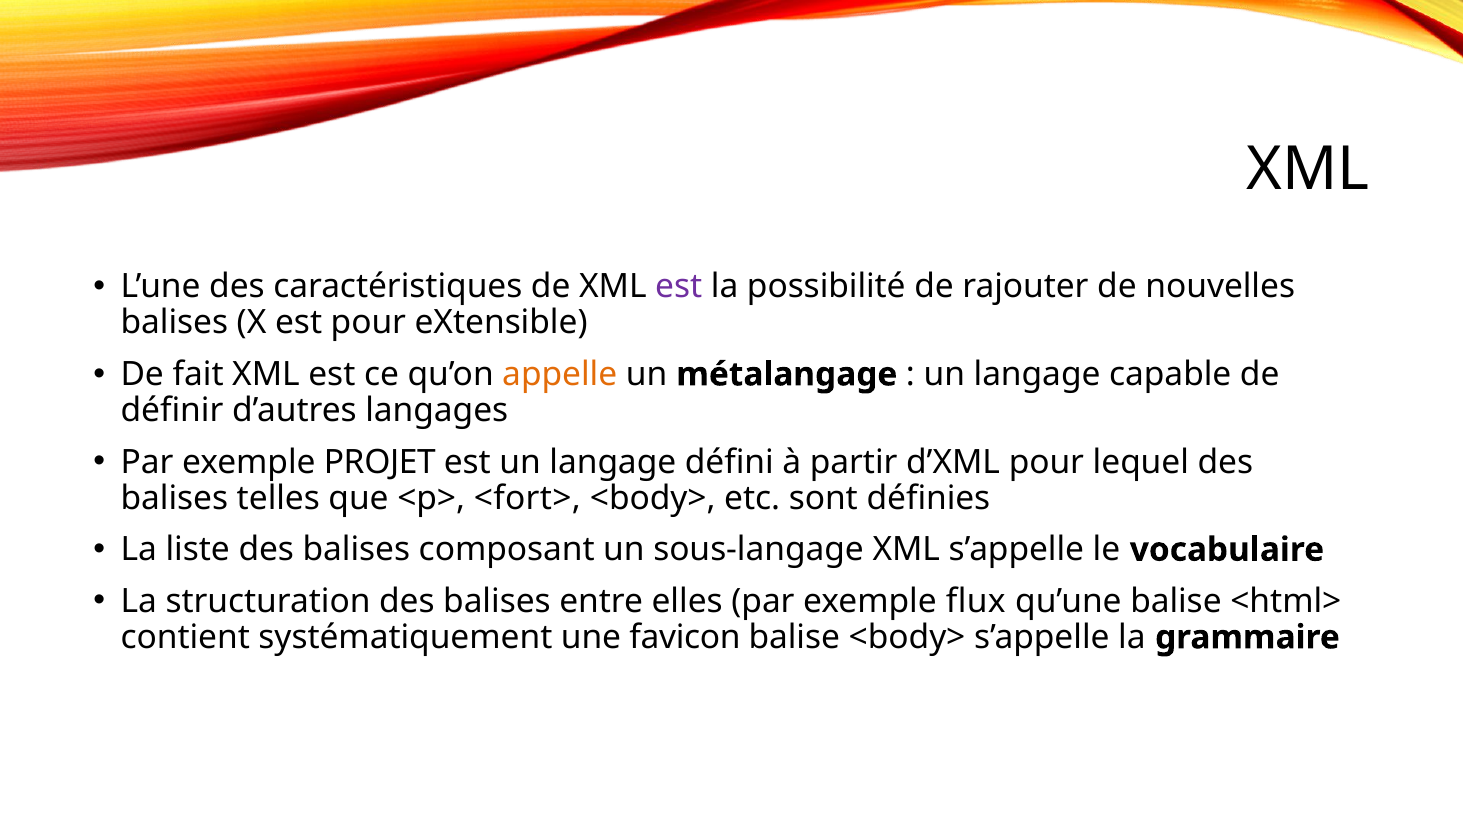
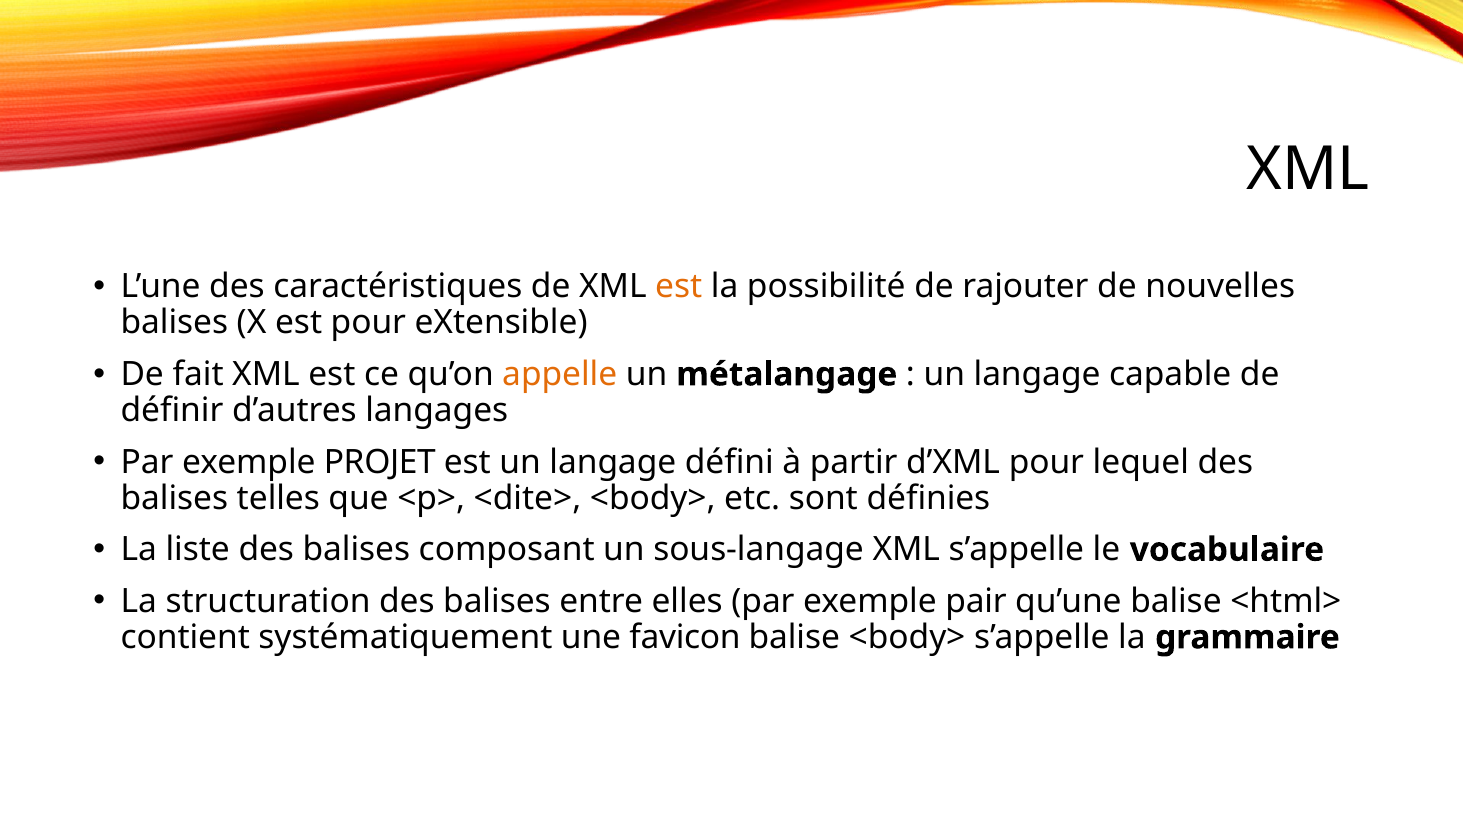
est at (679, 287) colour: purple -> orange
<fort>: <fort> -> <dite>
flux: flux -> pair
